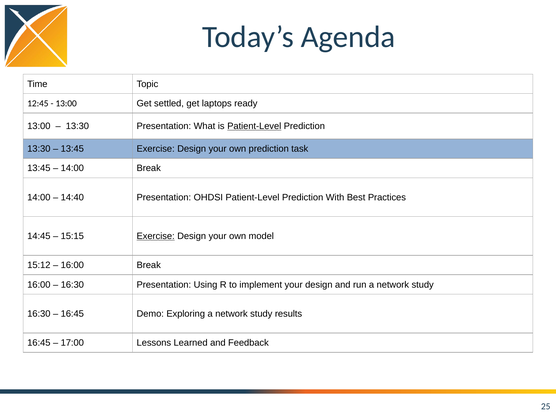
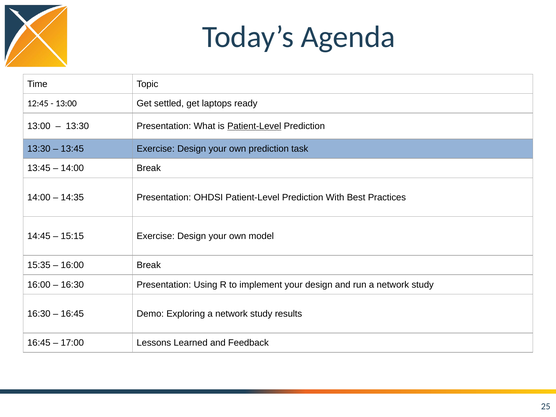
14:40: 14:40 -> 14:35
Exercise at (156, 236) underline: present -> none
15:12: 15:12 -> 15:35
